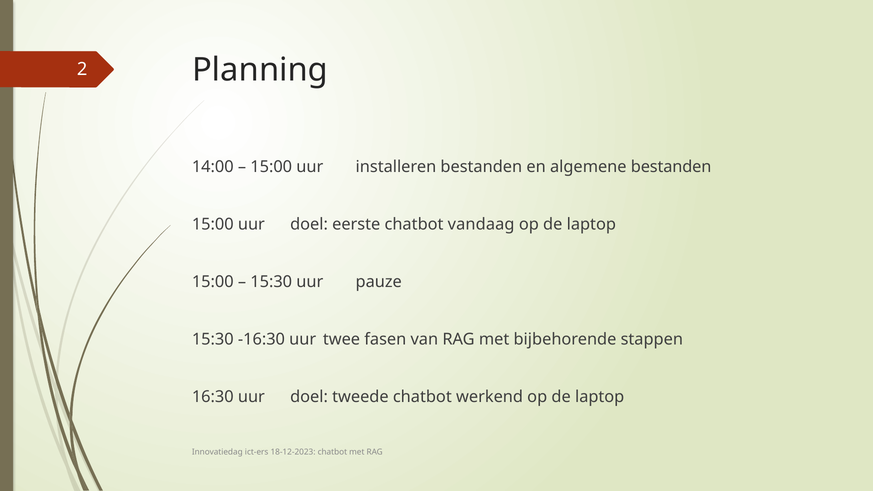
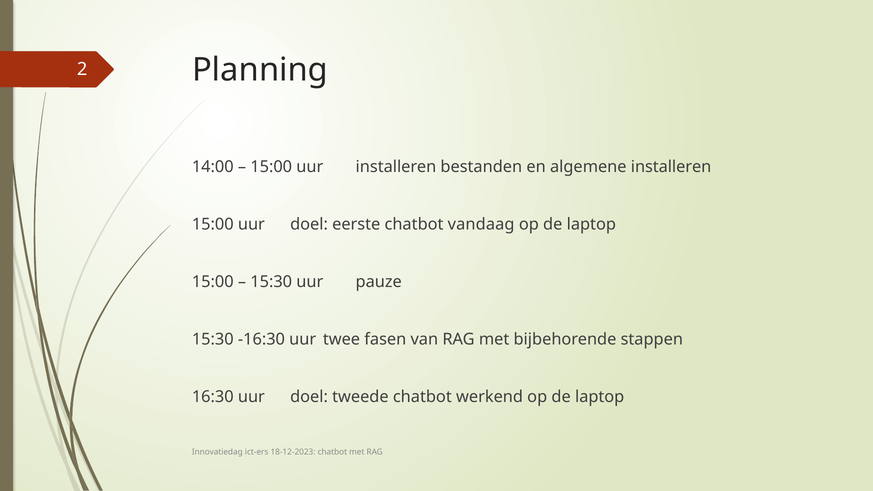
algemene bestanden: bestanden -> installeren
